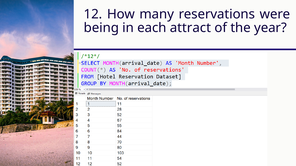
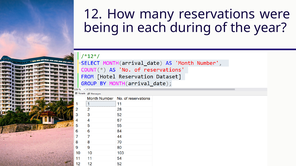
attract: attract -> during
